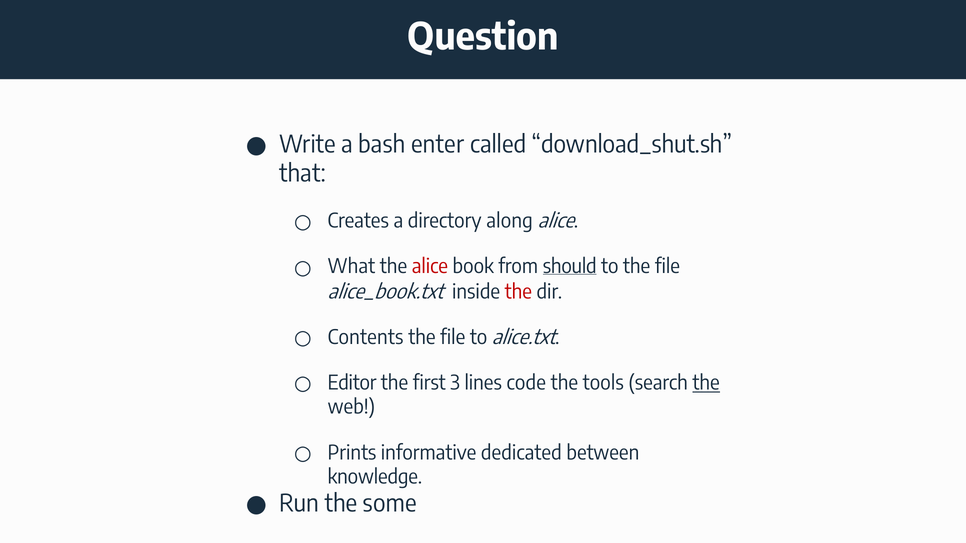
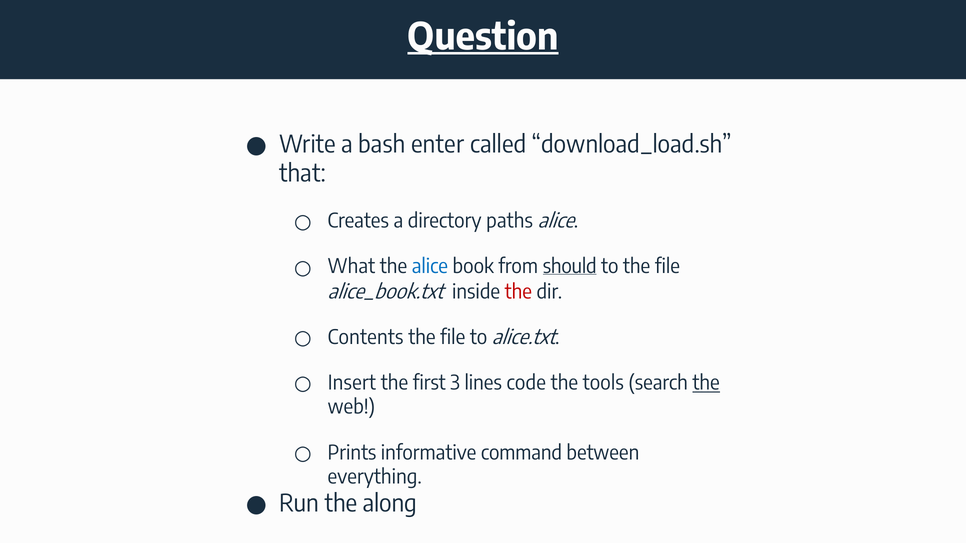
Question underline: none -> present
download_shut.sh: download_shut.sh -> download_load.sh
along: along -> paths
alice at (430, 267) colour: red -> blue
Editor: Editor -> Insert
dedicated: dedicated -> command
knowledge: knowledge -> everything
some: some -> along
